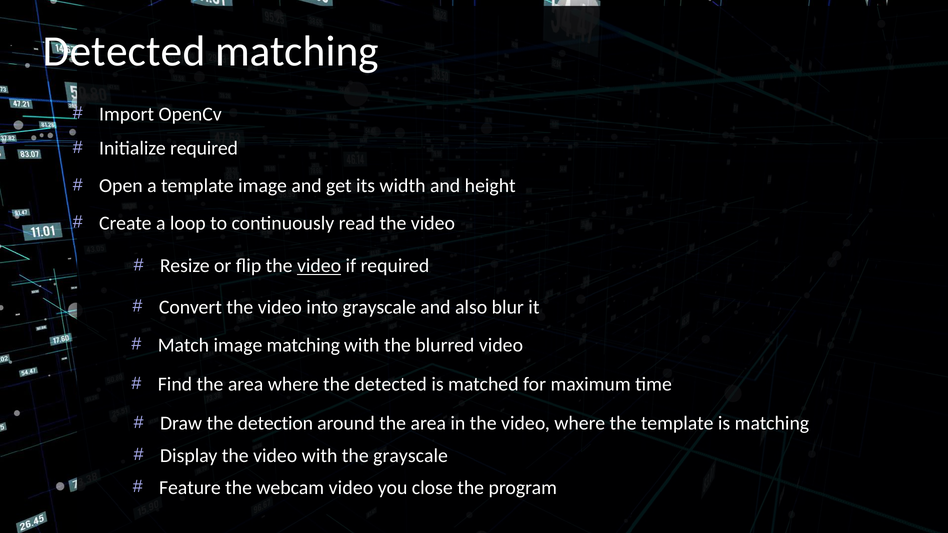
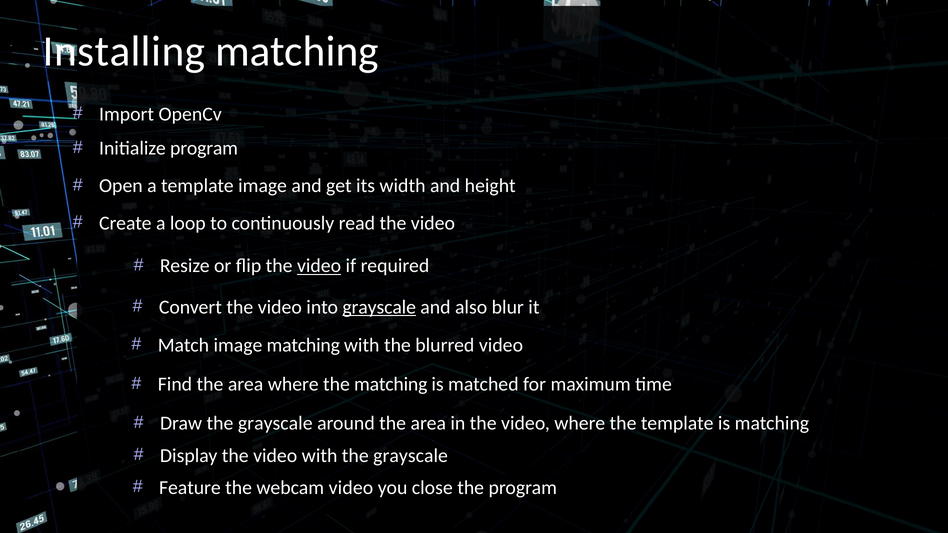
Detected at (124, 51): Detected -> Installing
Initialize required: required -> program
grayscale at (379, 307) underline: none -> present
the detected: detected -> matching
Draw the detection: detection -> grayscale
